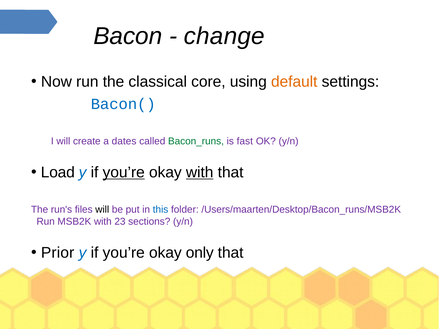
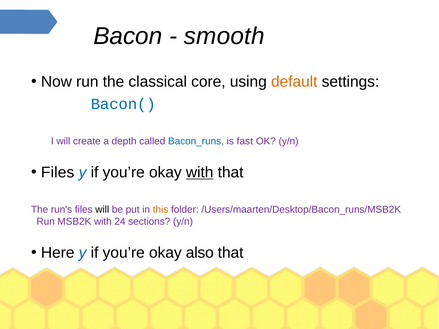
change: change -> smooth
dates: dates -> depth
Bacon_runs colour: green -> blue
Load at (58, 172): Load -> Files
you’re at (124, 172) underline: present -> none
this colour: blue -> orange
23: 23 -> 24
Prior: Prior -> Here
only: only -> also
